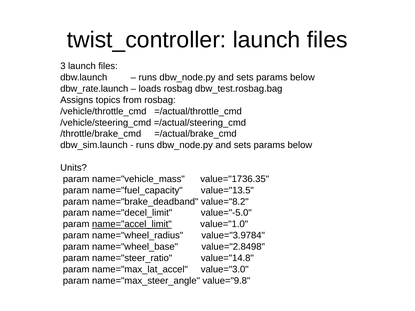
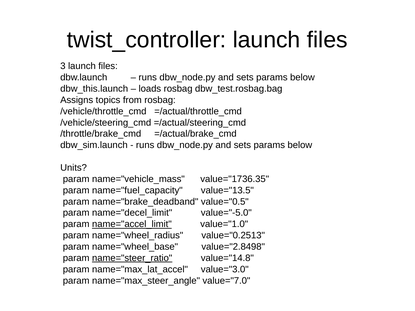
dbw_rate.launch: dbw_rate.launch -> dbw_this.launch
value="8.2: value="8.2 -> value="0.5
value="3.9784: value="3.9784 -> value="0.2513
name="steer_ratio underline: none -> present
value="9.8: value="9.8 -> value="7.0
